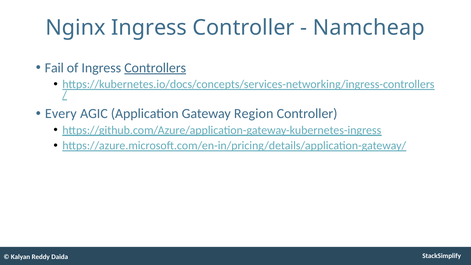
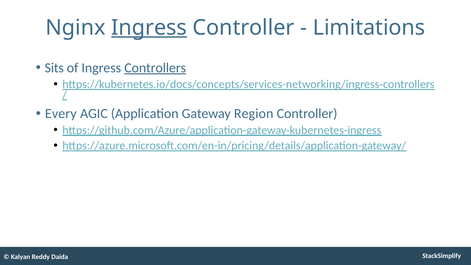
Ingress at (149, 28) underline: none -> present
Namcheap: Namcheap -> Limitations
Fail: Fail -> Sits
